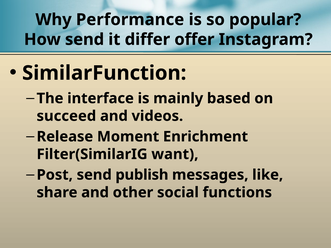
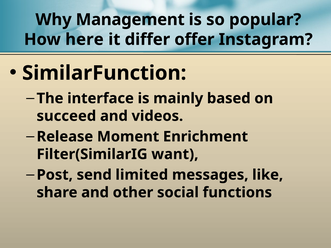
Performance: Performance -> Management
How send: send -> here
publish: publish -> limited
